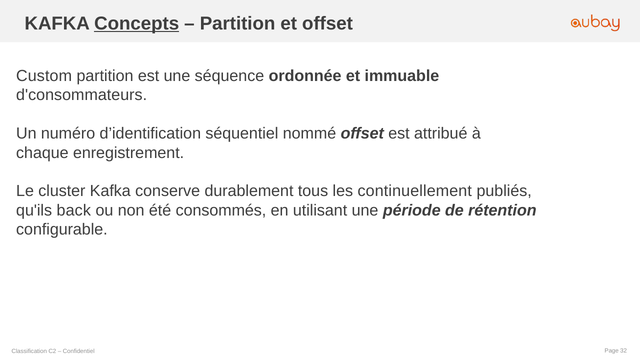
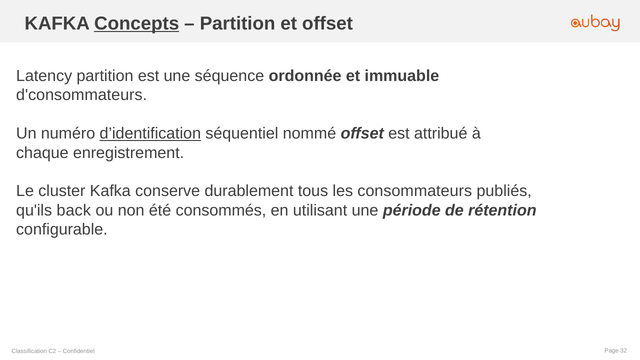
Custom: Custom -> Latency
d’identification underline: none -> present
continuellement: continuellement -> consommateurs
